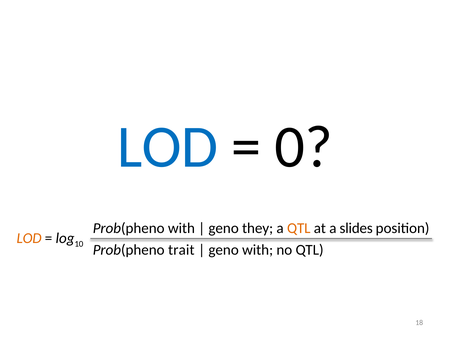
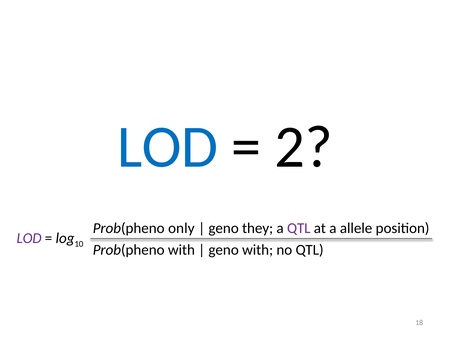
0: 0 -> 2
Prob(pheno with: with -> only
QTL at (299, 228) colour: orange -> purple
slides: slides -> allele
LOD at (29, 238) colour: orange -> purple
Prob(pheno trait: trait -> with
